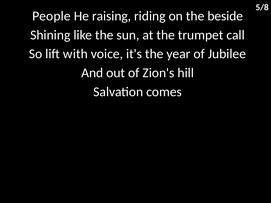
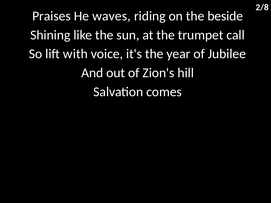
5/8: 5/8 -> 2/8
People: People -> Praises
raising: raising -> waves
